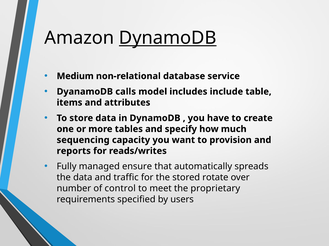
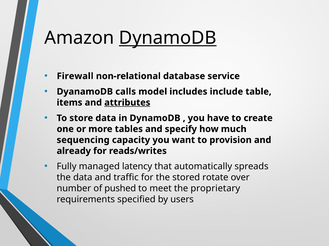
Medium: Medium -> Firewall
attributes underline: none -> present
reports: reports -> already
ensure: ensure -> latency
control: control -> pushed
